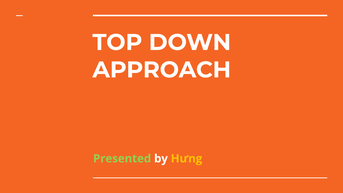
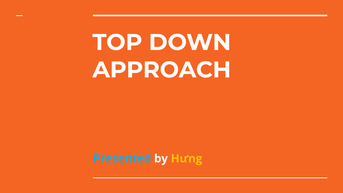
Presented colour: light green -> light blue
